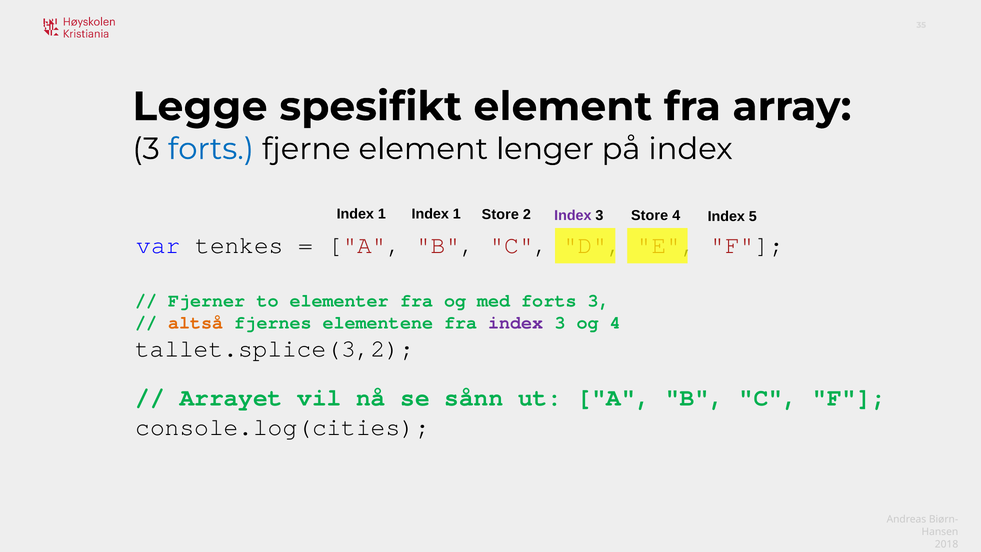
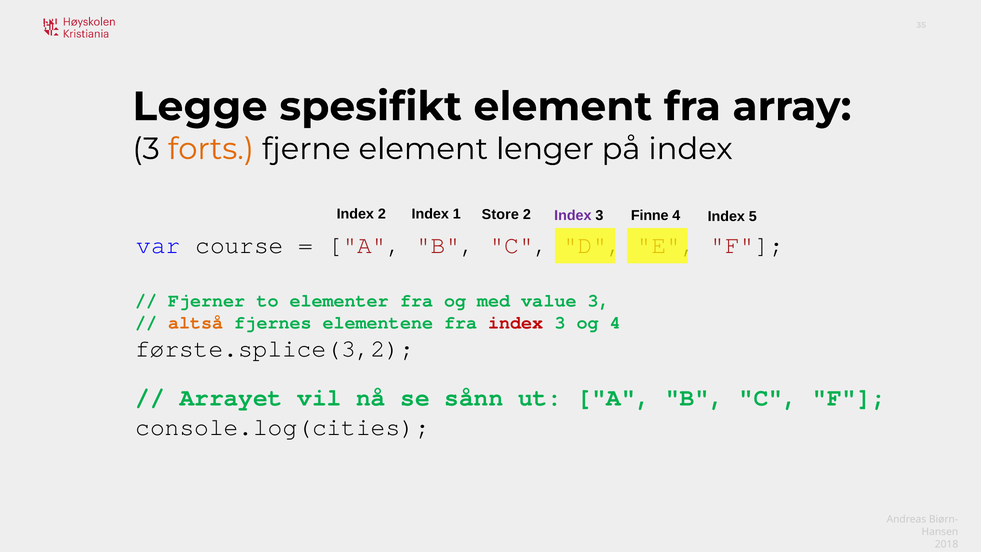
forts at (211, 149) colour: blue -> orange
1 at (382, 214): 1 -> 2
3 Store: Store -> Finne
tenkes: tenkes -> course
med forts: forts -> value
index at (516, 323) colour: purple -> red
tallet.splice(3,2: tallet.splice(3,2 -> første.splice(3,2
